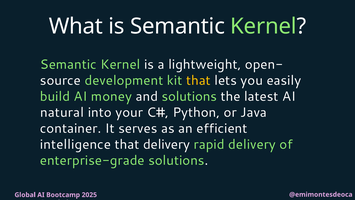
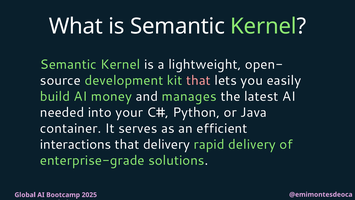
that at (198, 80) colour: yellow -> pink
and solutions: solutions -> manages
natural: natural -> needed
intelligence: intelligence -> interactions
